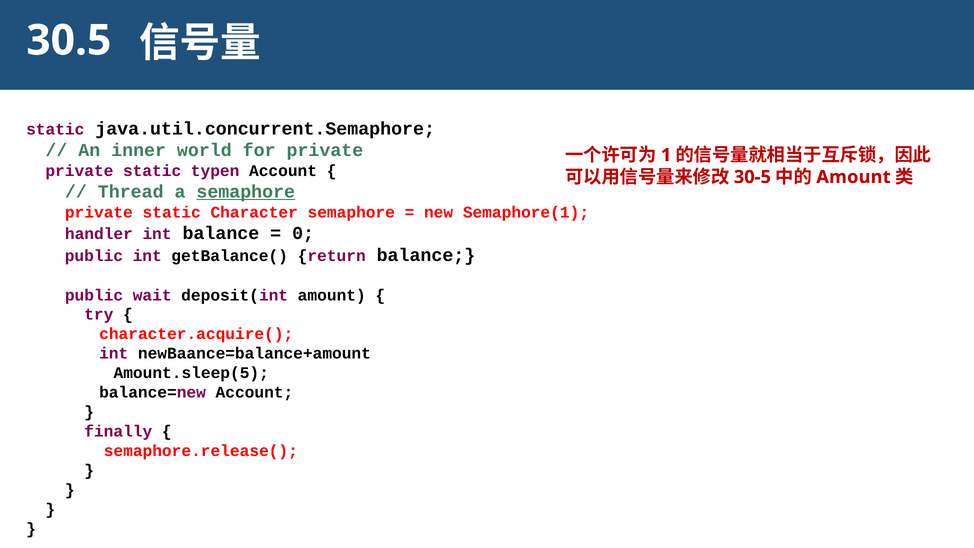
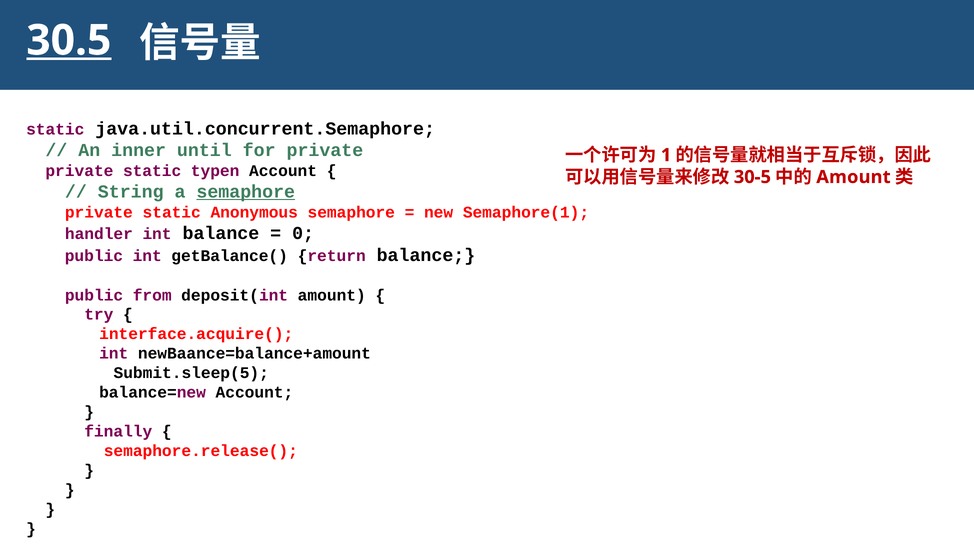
30.5 underline: none -> present
world: world -> until
Thread: Thread -> String
Character: Character -> Anonymous
wait: wait -> from
character.acquire(: character.acquire( -> interface.acquire(
Amount.sleep(5: Amount.sleep(5 -> Submit.sleep(5
